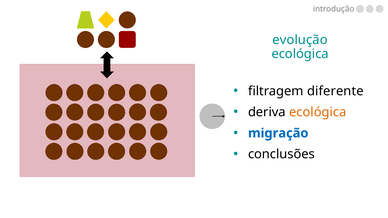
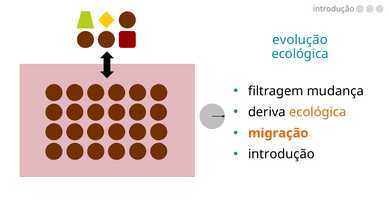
diferente: diferente -> mudança
migração colour: blue -> orange
conclusões at (281, 154): conclusões -> introdução
